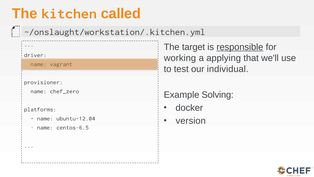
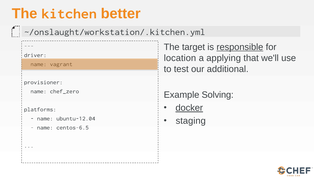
called: called -> better
working: working -> location
individual: individual -> additional
docker underline: none -> present
version: version -> staging
